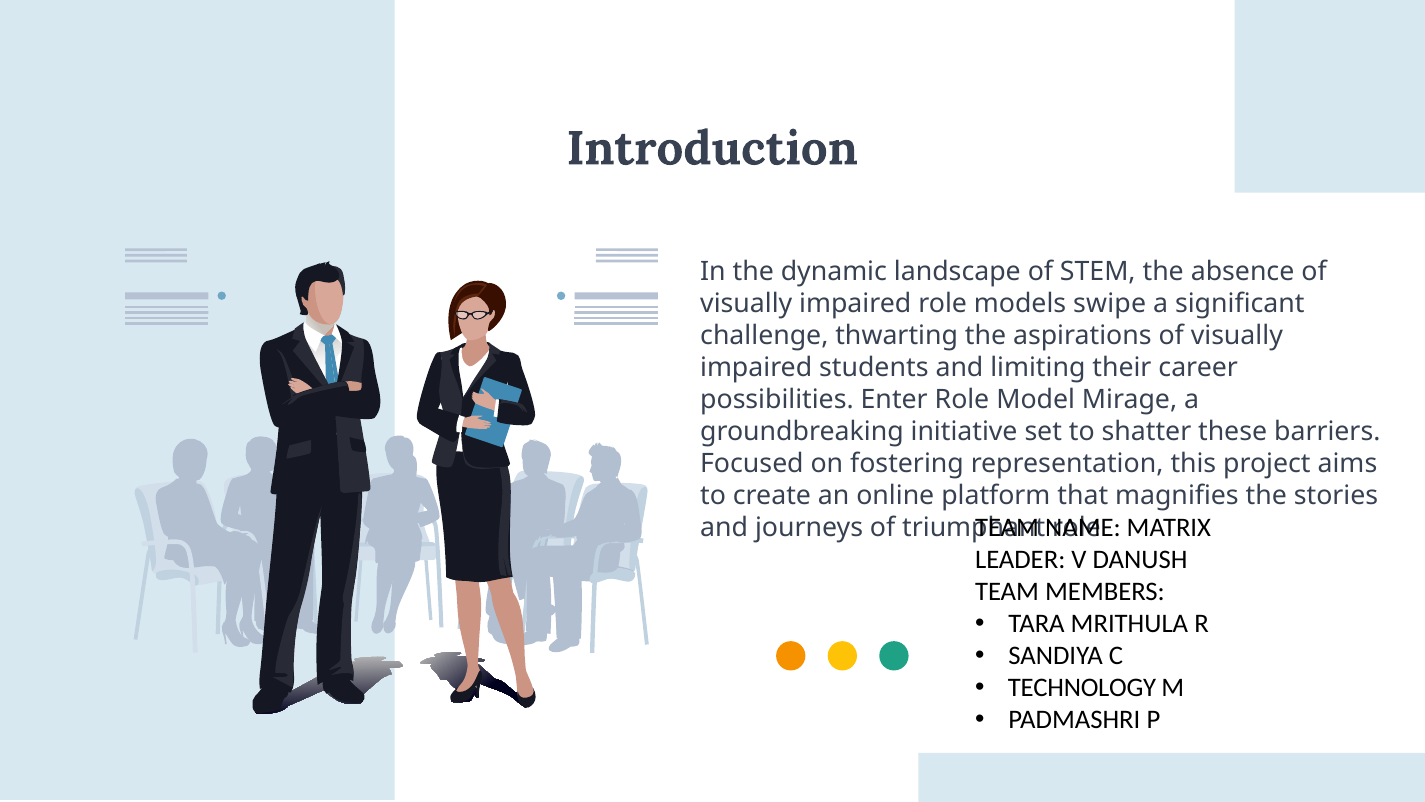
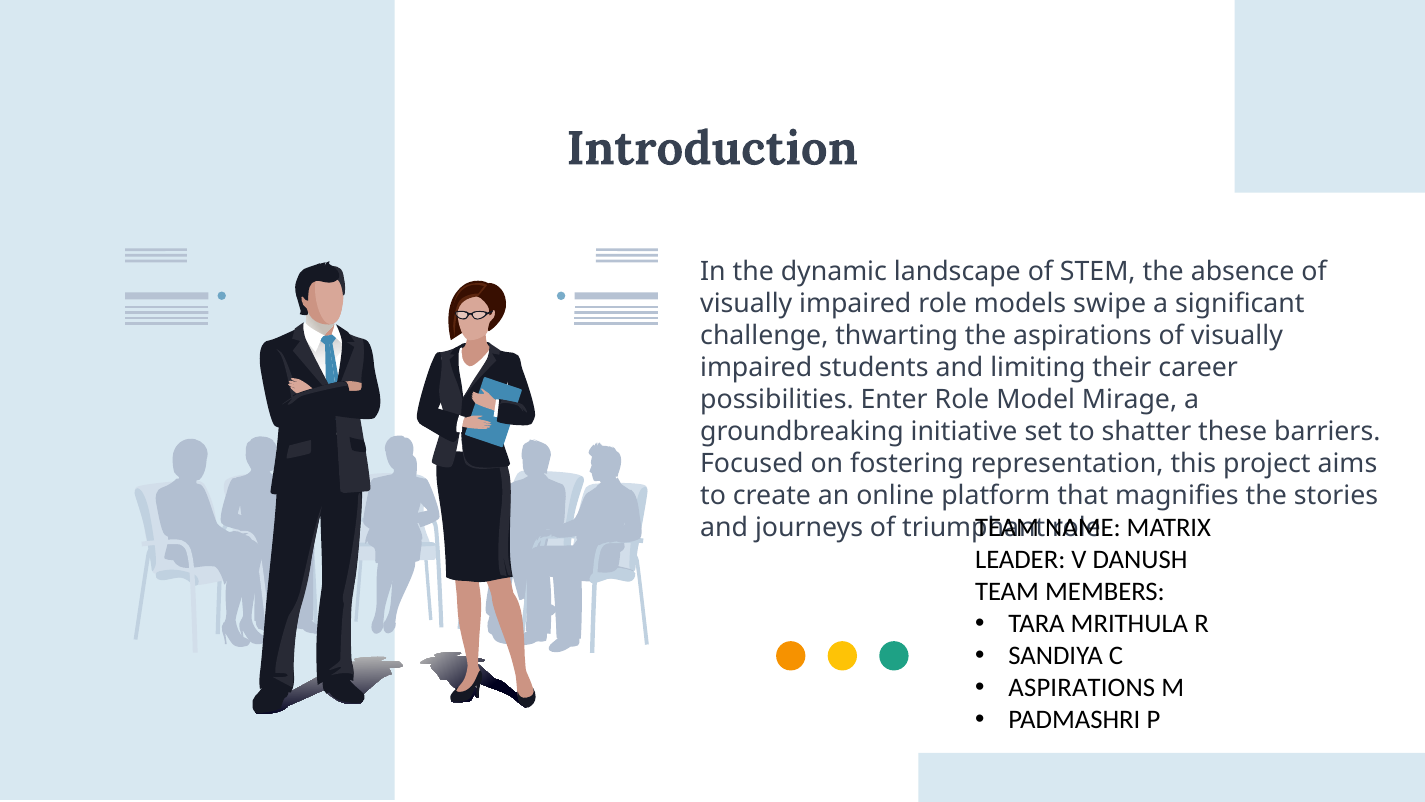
TECHNOLOGY at (1082, 688): TECHNOLOGY -> ASPIRATIONS
